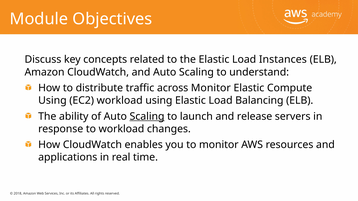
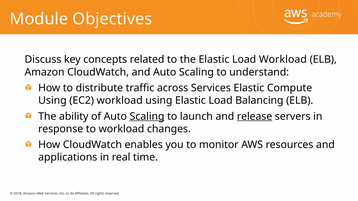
Load Instances: Instances -> Workload
across Monitor: Monitor -> Services
release underline: none -> present
